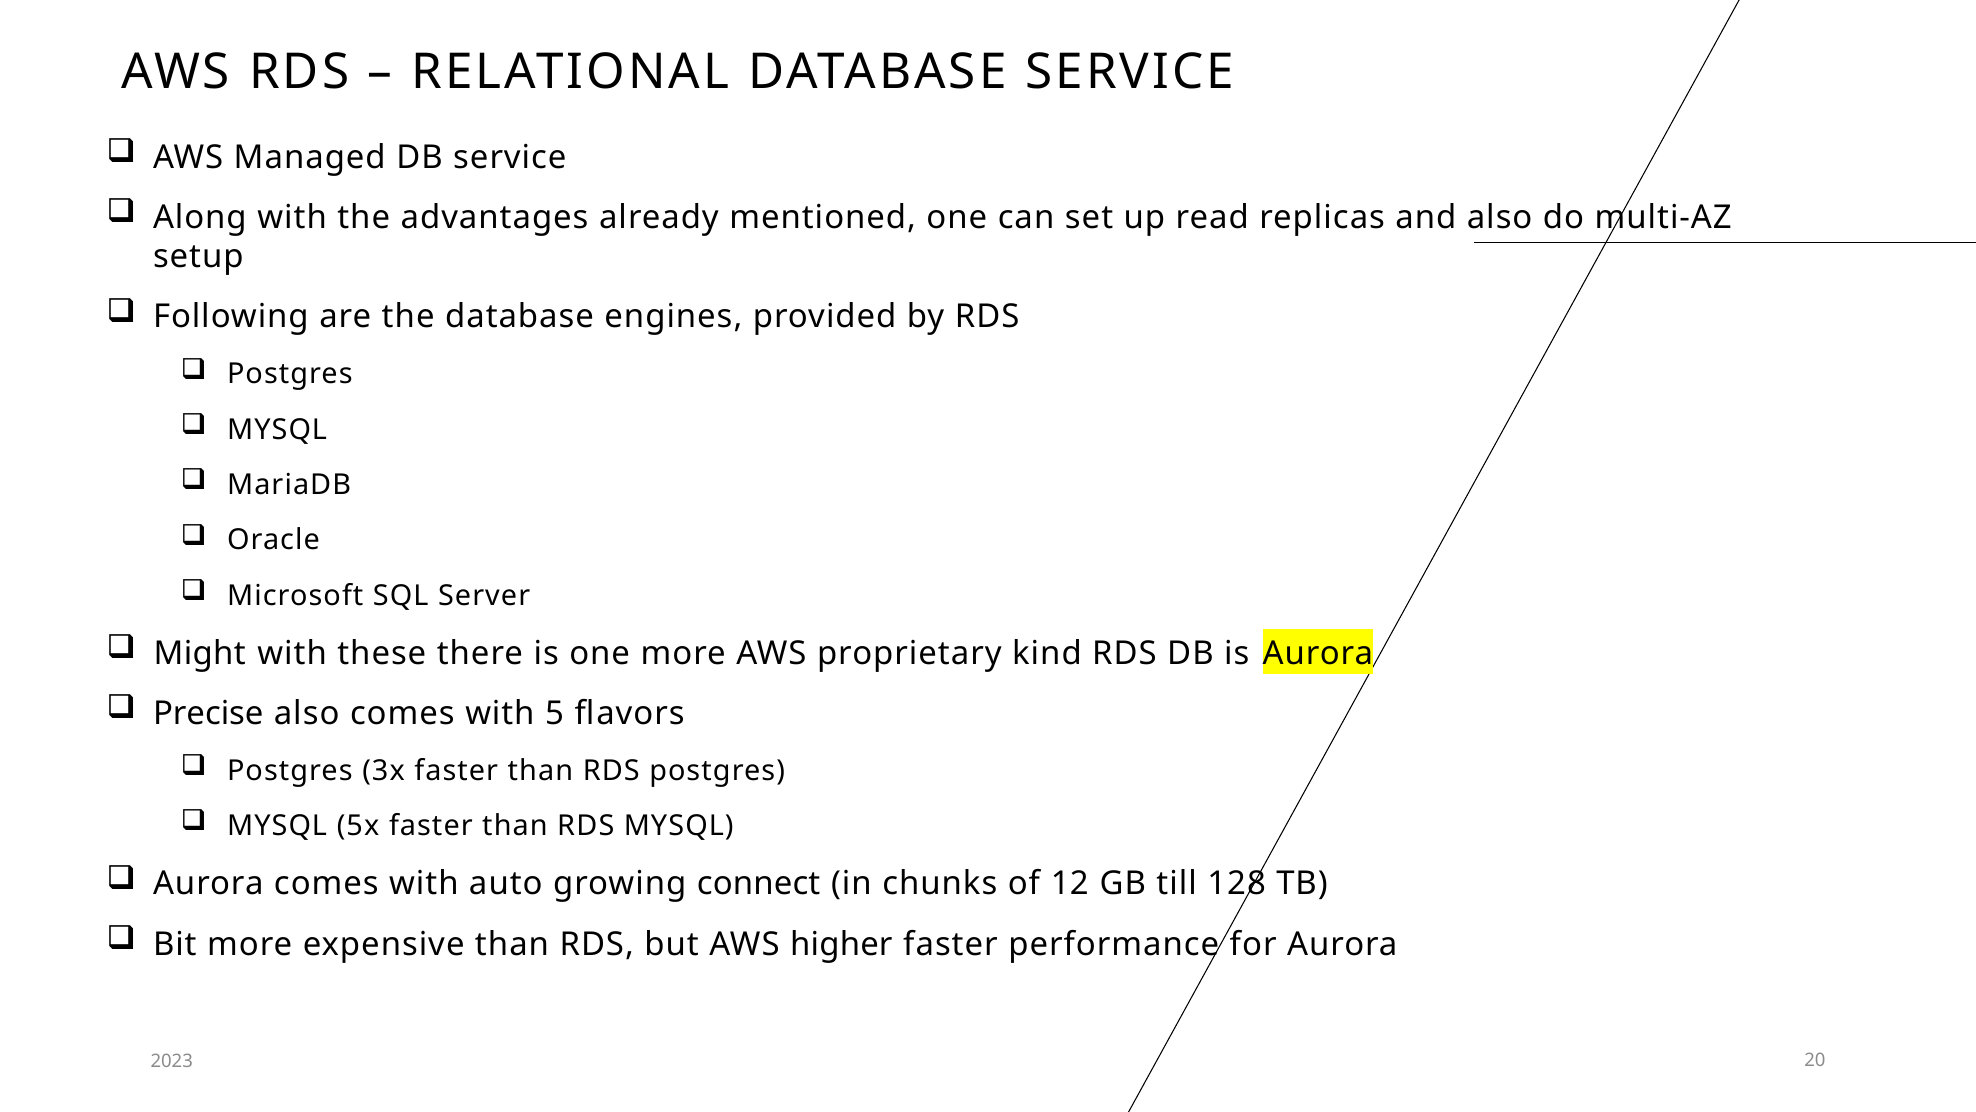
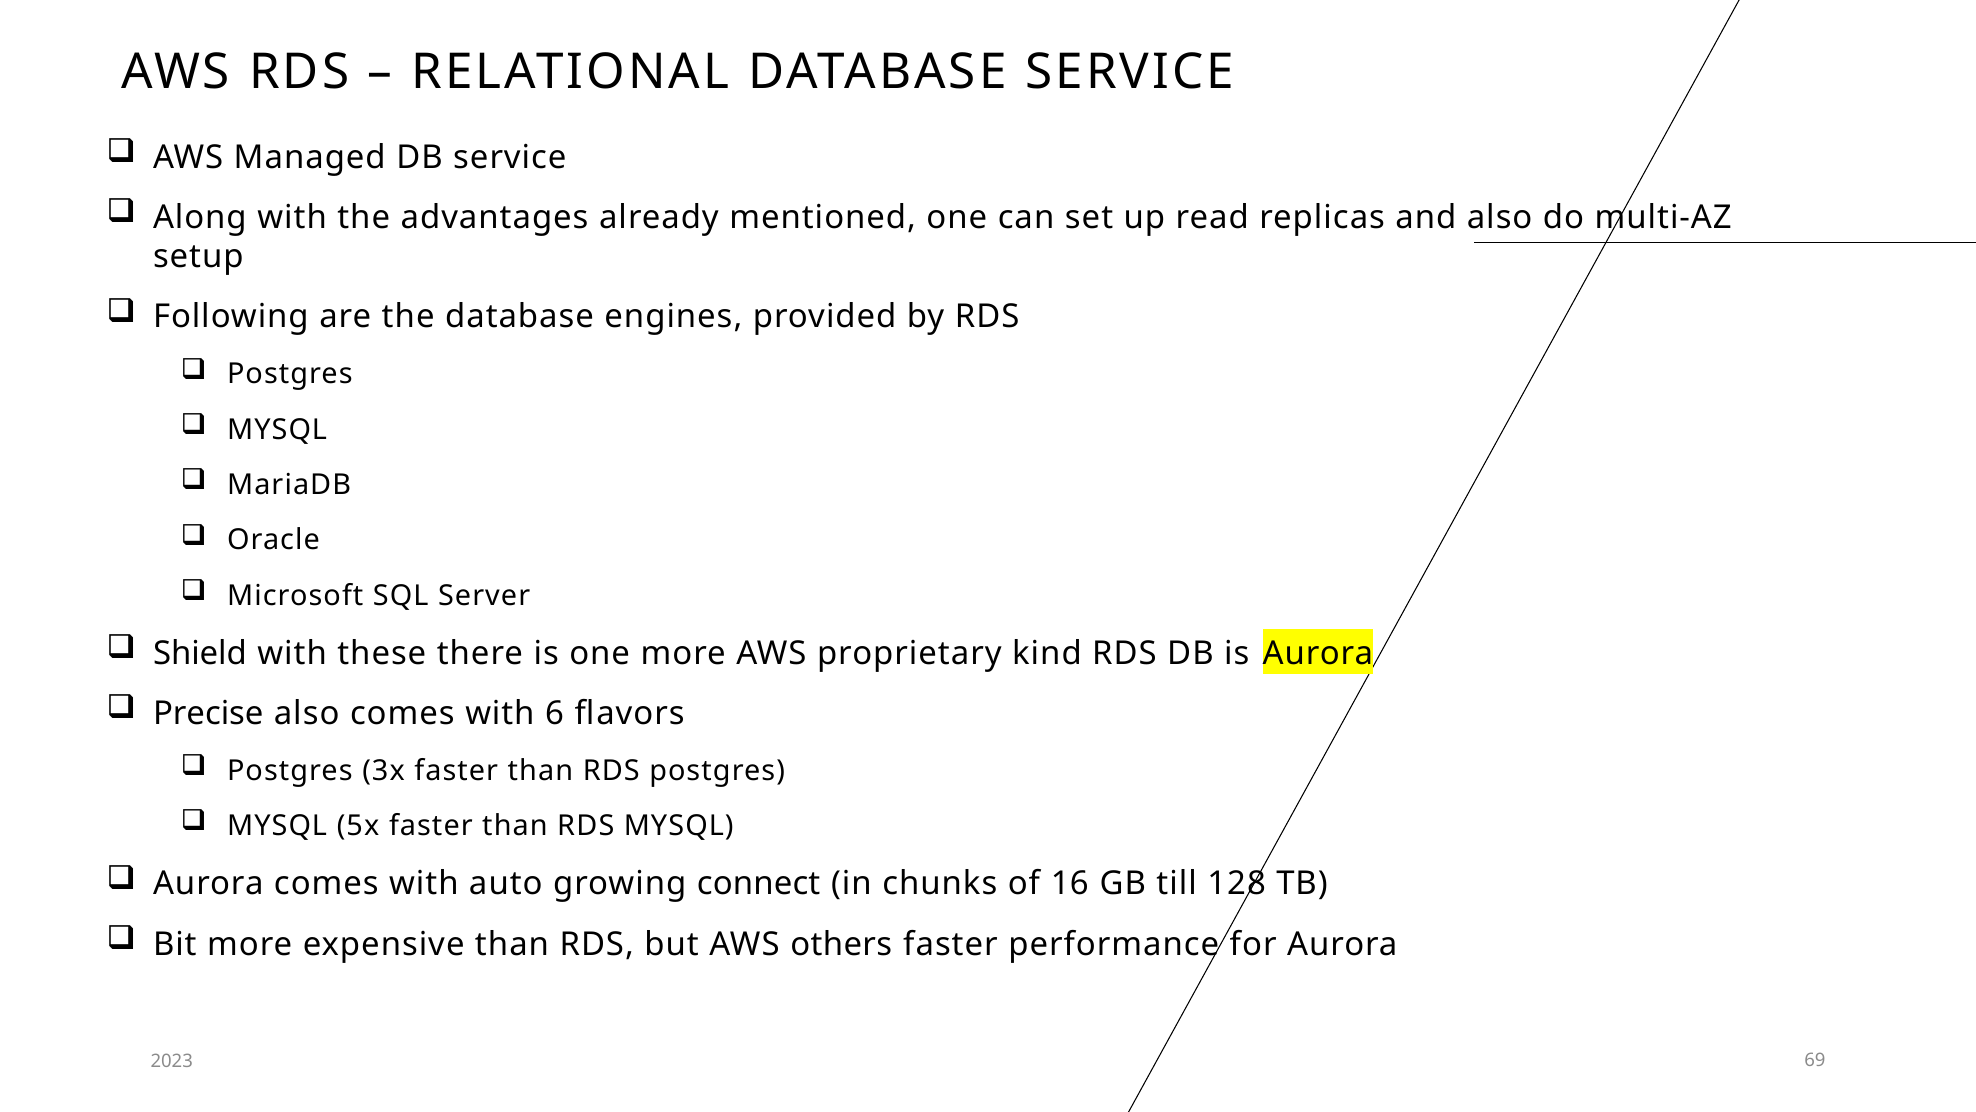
Might: Might -> Shield
5: 5 -> 6
12: 12 -> 16
higher: higher -> others
20: 20 -> 69
